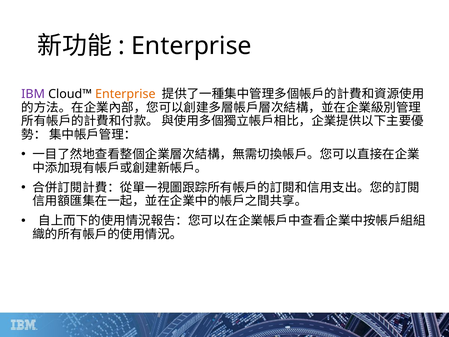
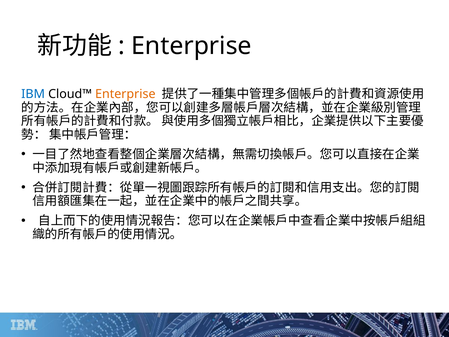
IBM colour: purple -> blue
